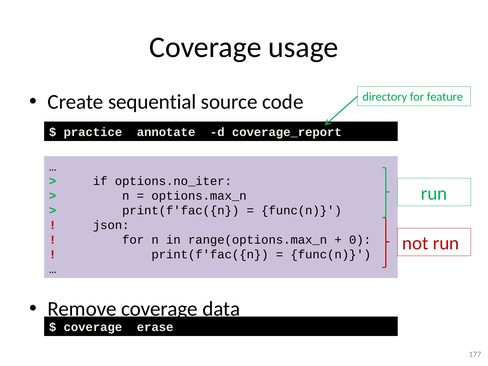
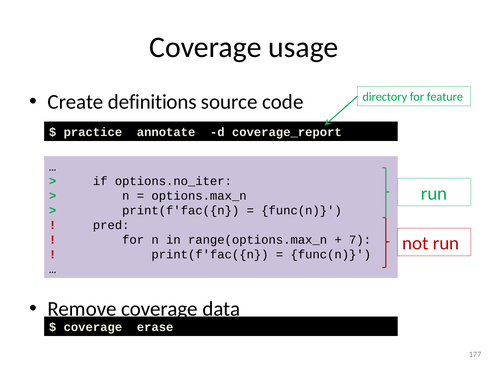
sequential: sequential -> definitions
json: json -> pred
0: 0 -> 7
